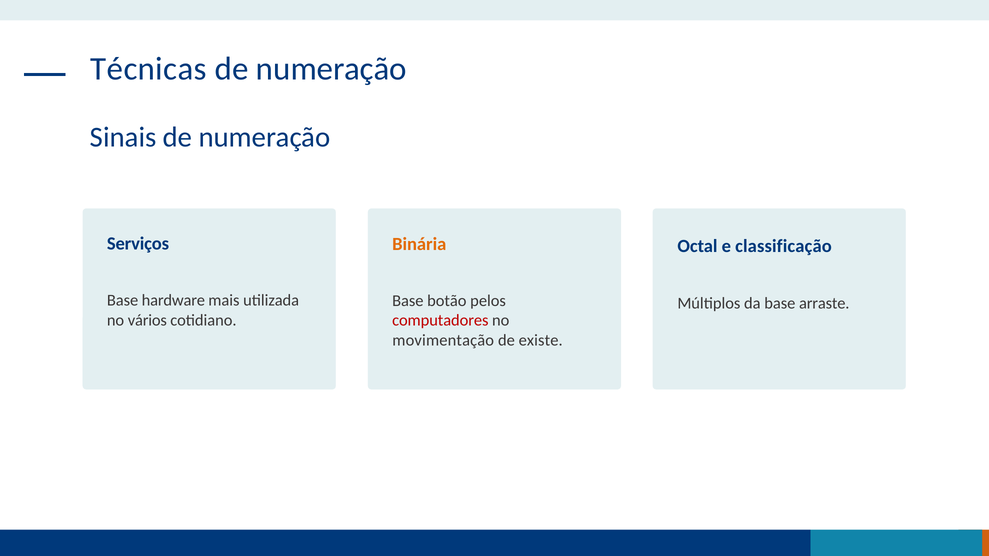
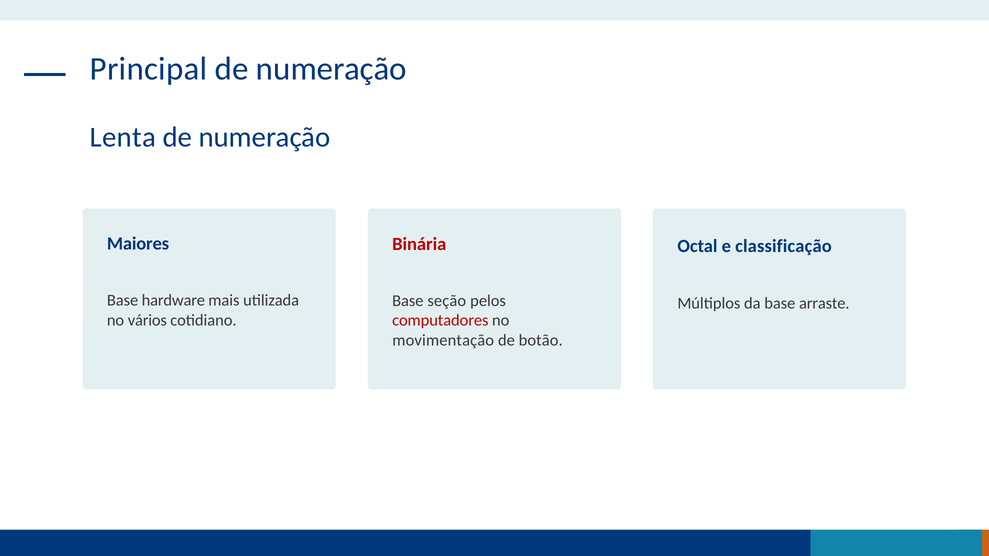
Técnicas: Técnicas -> Principal
Sinais: Sinais -> Lenta
Serviços: Serviços -> Maiores
Binária colour: orange -> red
botão: botão -> seção
existe: existe -> botão
